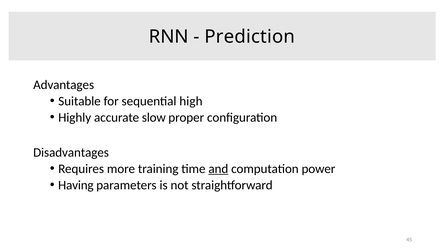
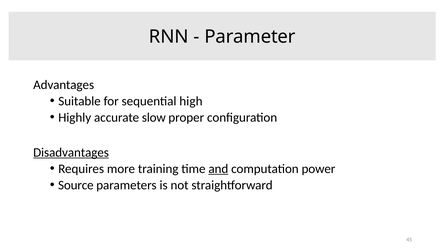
Prediction: Prediction -> Parameter
Disadvantages underline: none -> present
Having: Having -> Source
